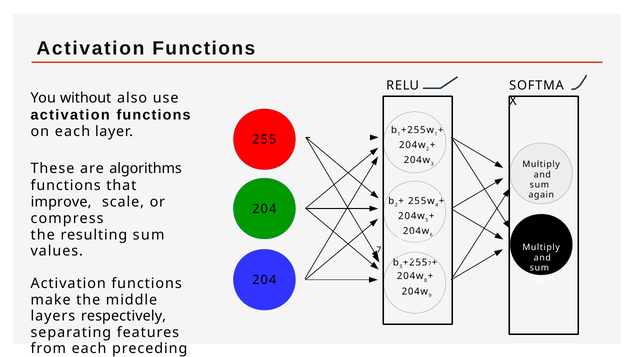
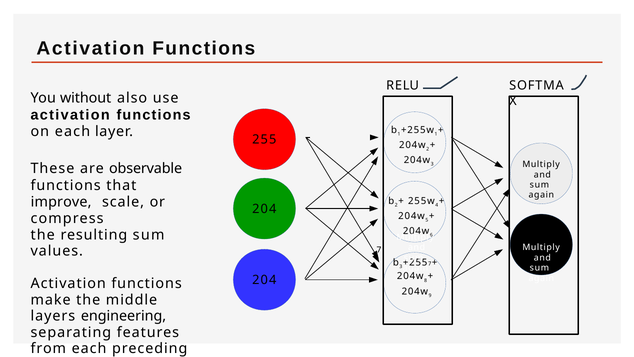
algorithms: algorithms -> observable
respectively: respectively -> engineering
